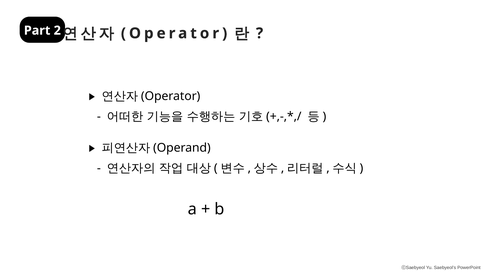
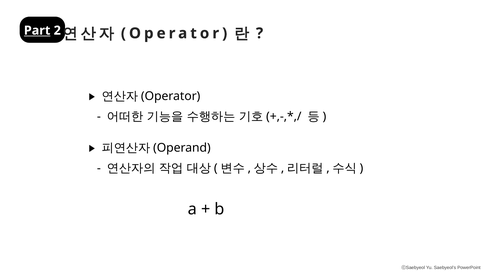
Part underline: none -> present
